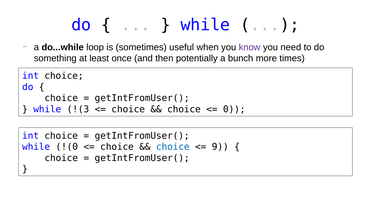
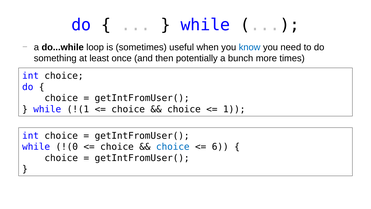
know colour: purple -> blue
!(3: !(3 -> !(1
0: 0 -> 1
9: 9 -> 6
